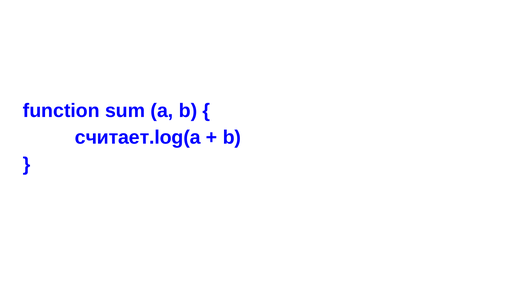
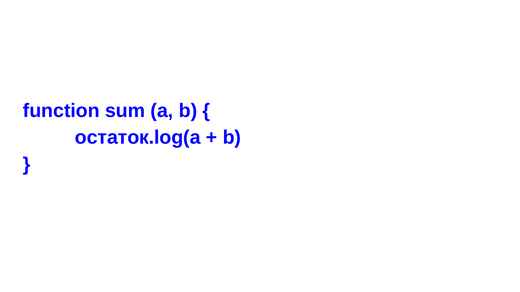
считает.log(a: считает.log(a -> остаток.log(a
